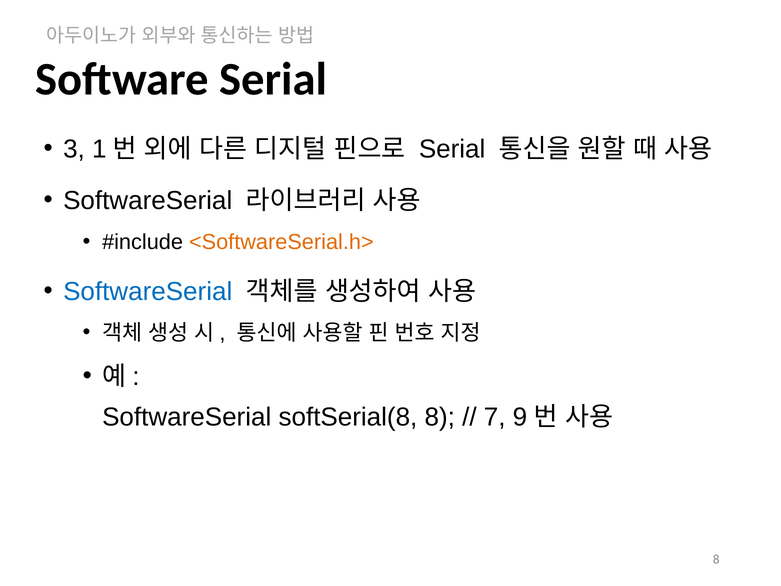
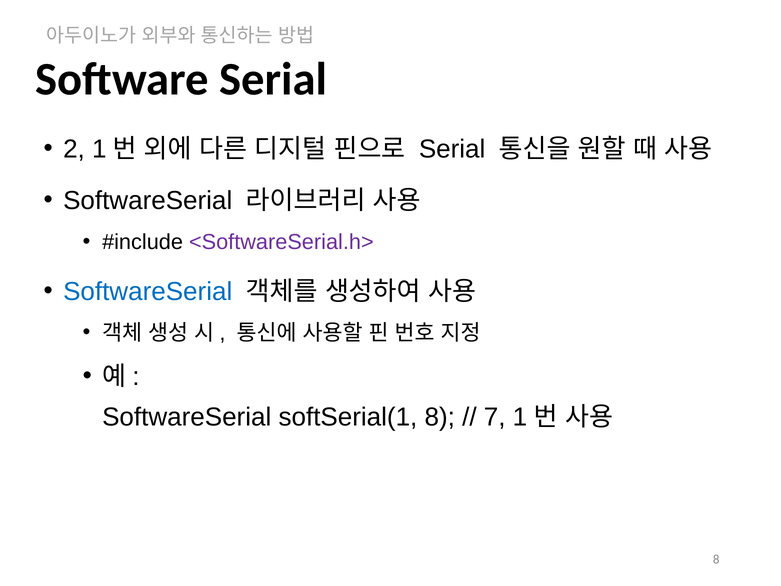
3: 3 -> 2
<SoftwareSerial.h> colour: orange -> purple
softSerial(8: softSerial(8 -> softSerial(1
9: 9 -> 1
